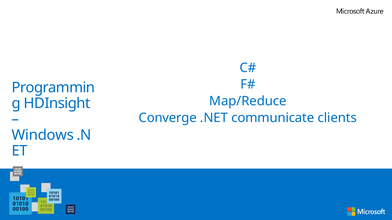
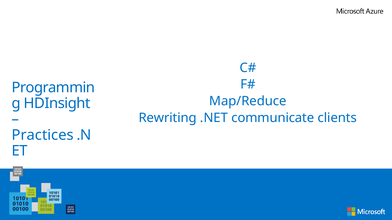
Converge: Converge -> Rewriting
Windows: Windows -> Practices
